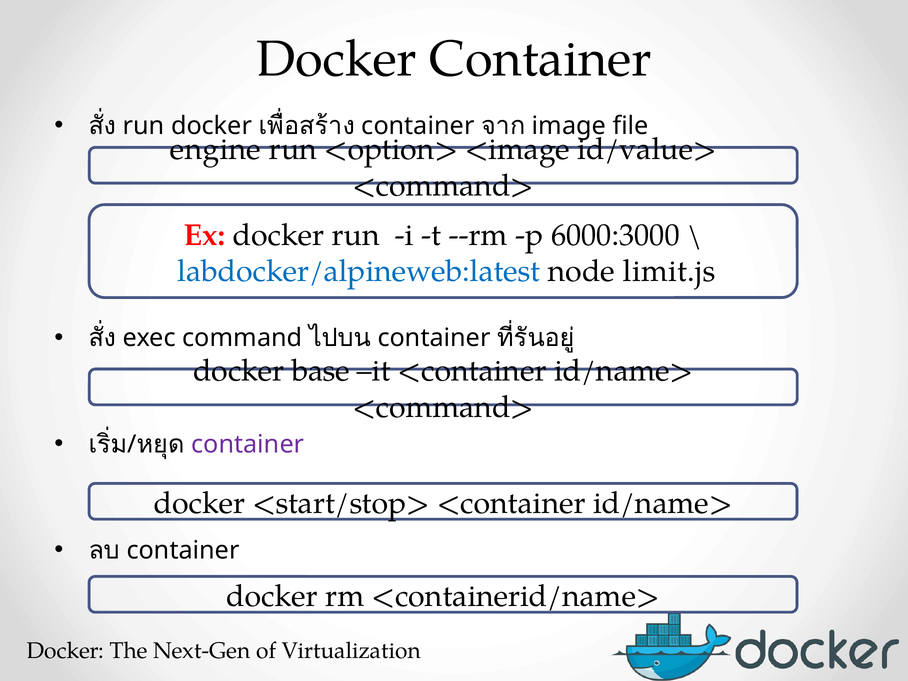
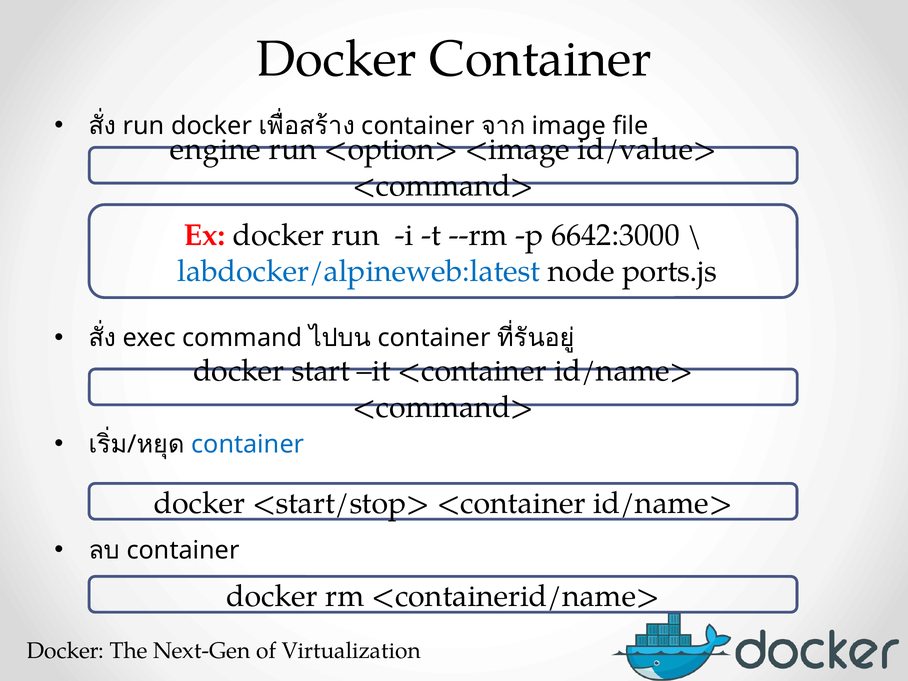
6000:3000: 6000:3000 -> 6642:3000
limit.js: limit.js -> ports.js
base: base -> start
container at (248, 444) colour: purple -> blue
